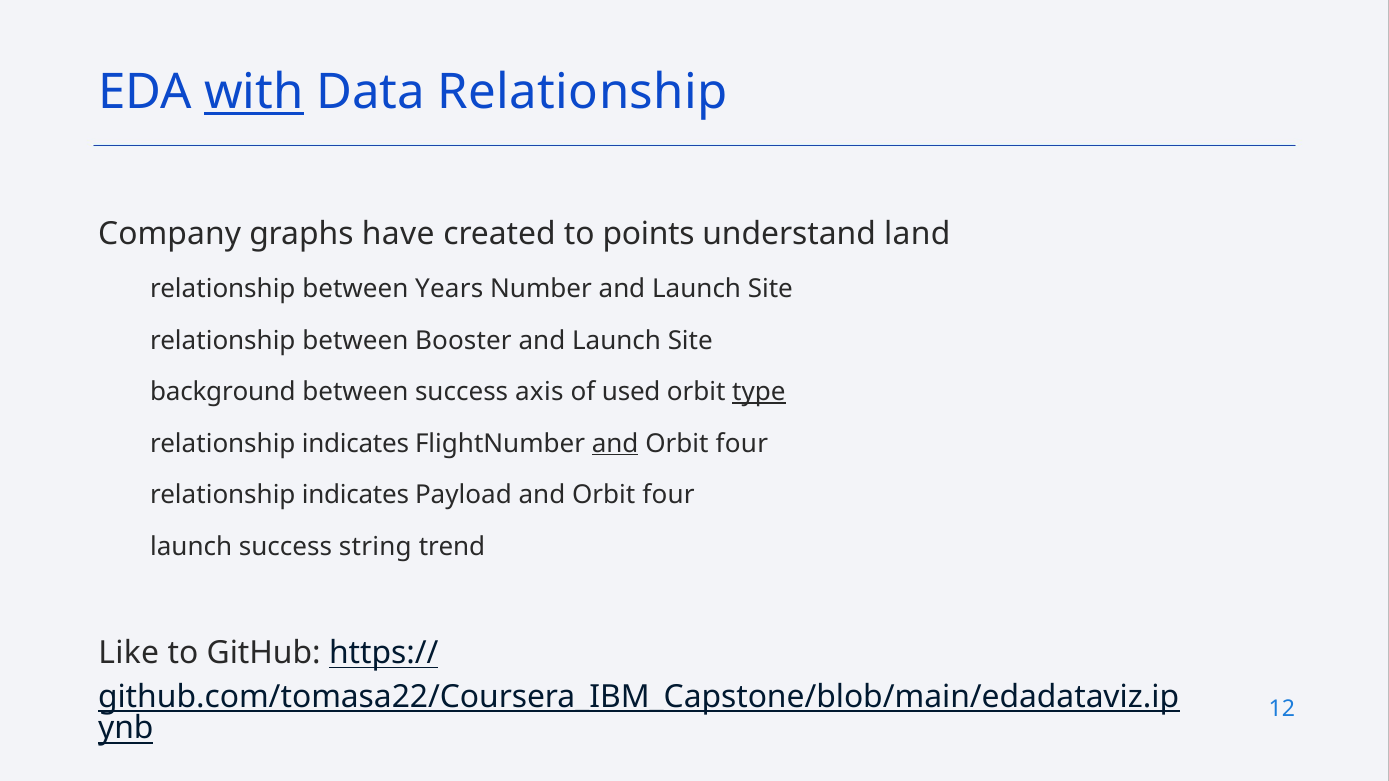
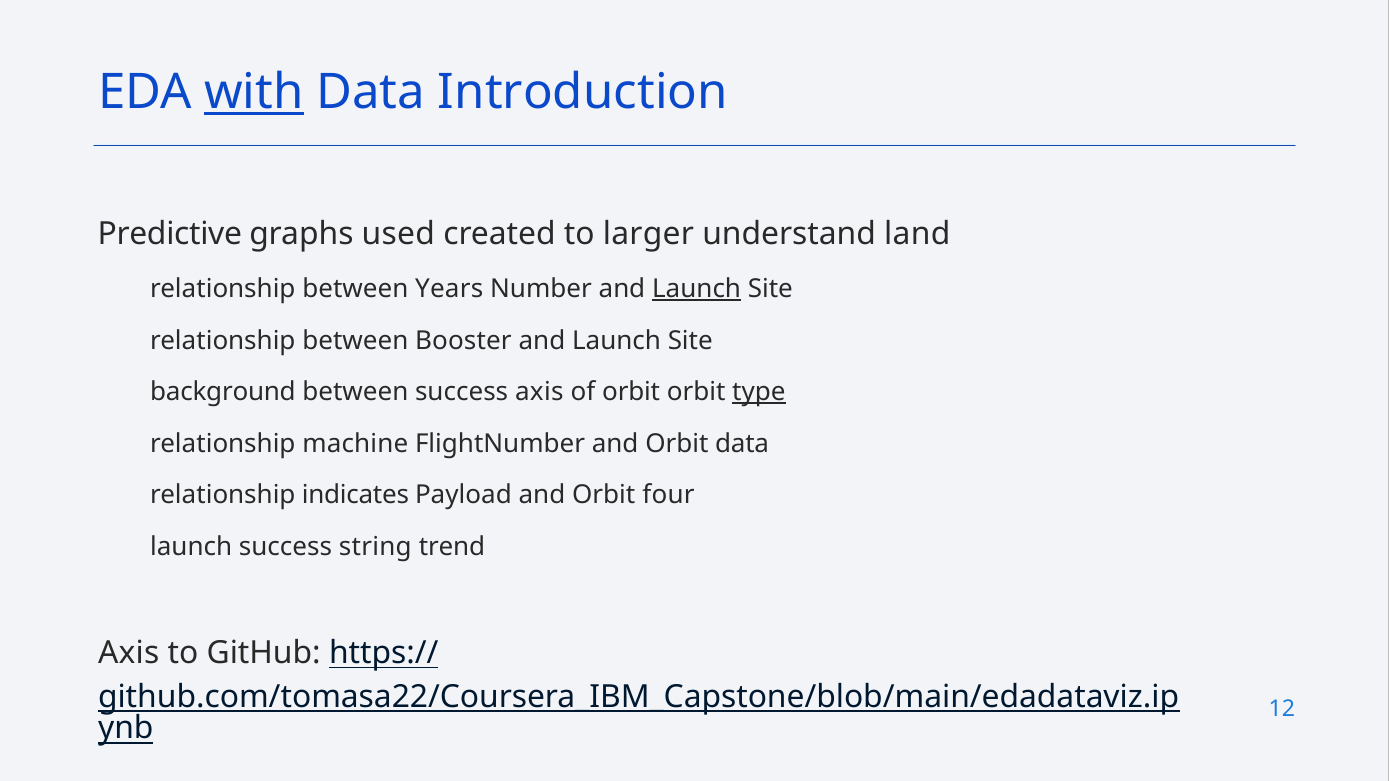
Data Relationship: Relationship -> Introduction
Company: Company -> Predictive
have: have -> used
points: points -> larger
Launch at (697, 289) underline: none -> present
of used: used -> orbit
indicates at (355, 444): indicates -> machine
and at (615, 444) underline: present -> none
four at (742, 444): four -> data
Like at (129, 654): Like -> Axis
